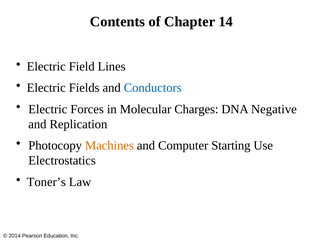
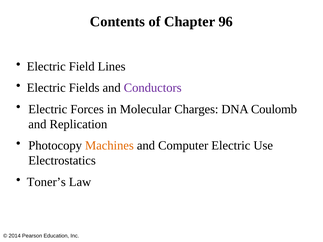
14: 14 -> 96
Conductors colour: blue -> purple
Negative: Negative -> Coulomb
Computer Starting: Starting -> Electric
